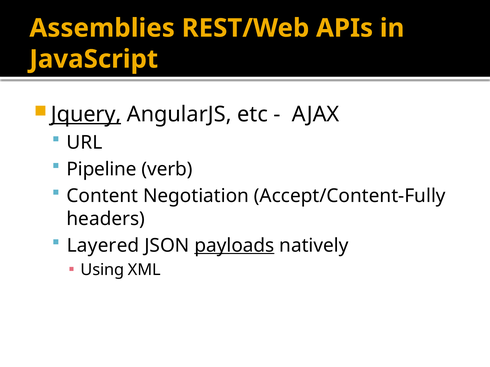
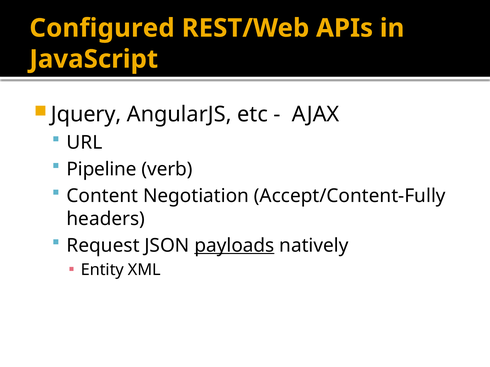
Assemblies: Assemblies -> Configured
Jquery underline: present -> none
Layered: Layered -> Request
Using: Using -> Entity
